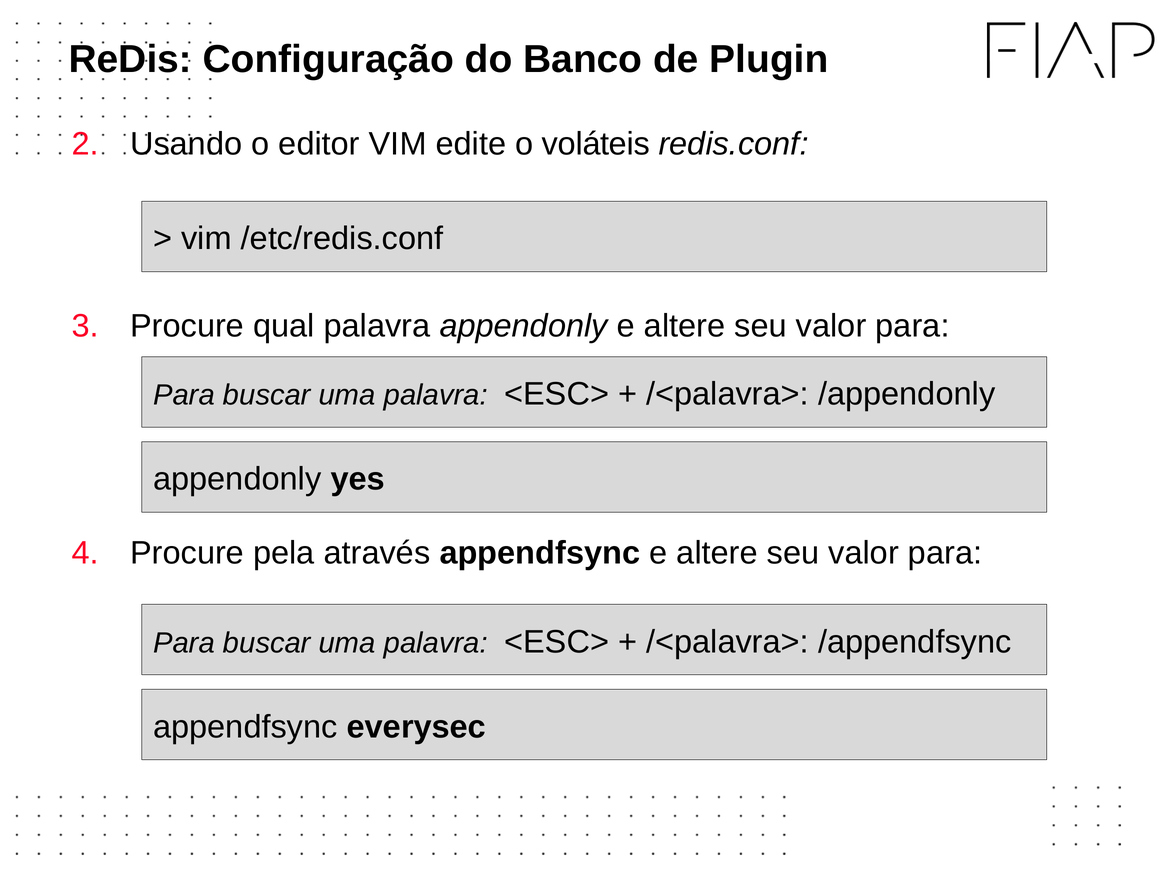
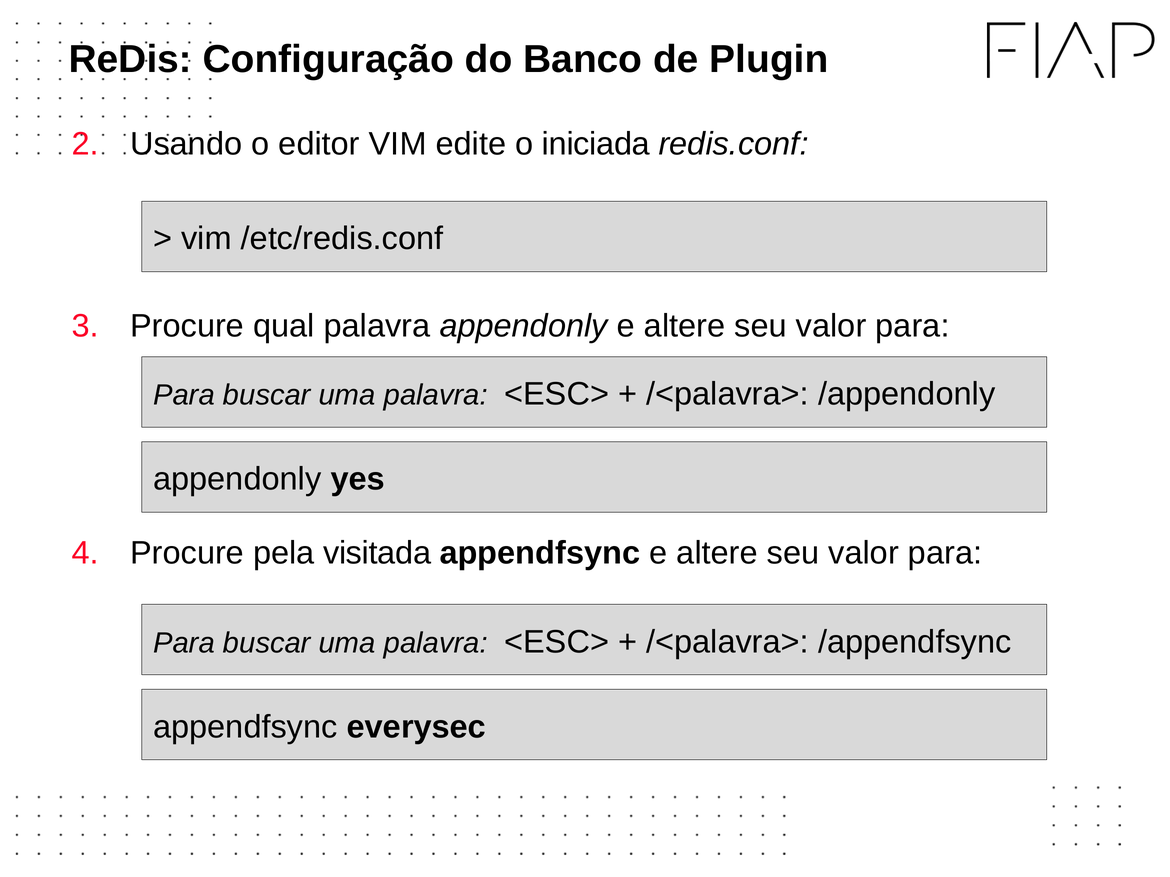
voláteis: voláteis -> iniciada
através: através -> visitada
